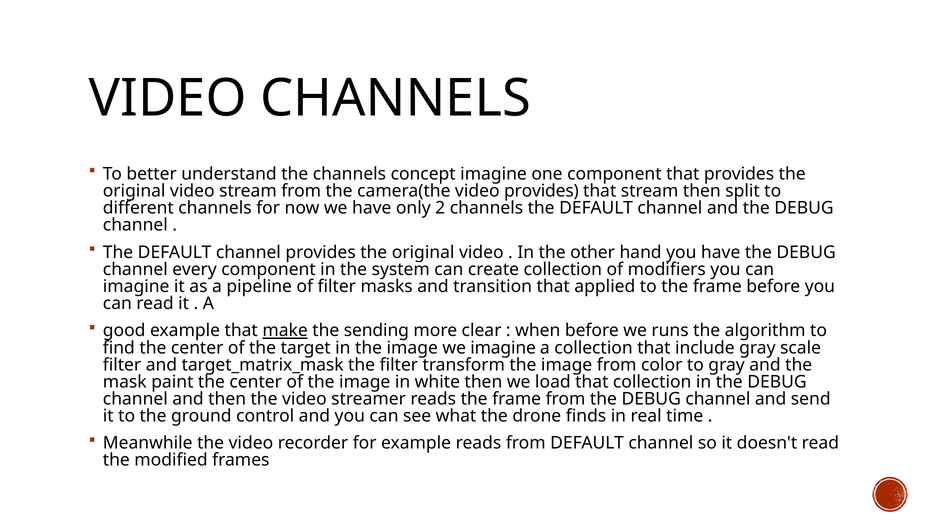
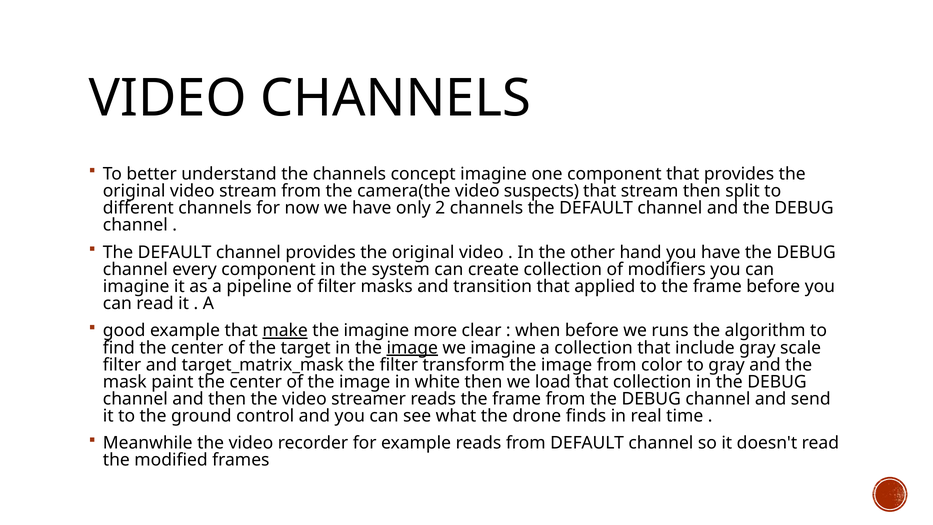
video provides: provides -> suspects
the sending: sending -> imagine
image at (412, 348) underline: none -> present
